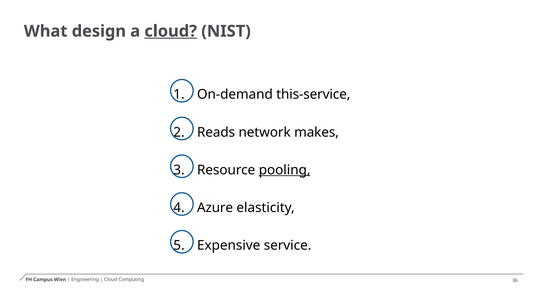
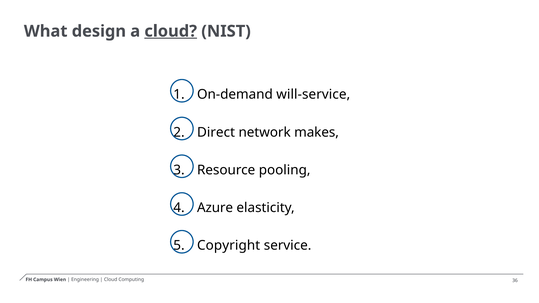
this-service: this-service -> will-service
Reads: Reads -> Direct
pooling underline: present -> none
Expensive: Expensive -> Copyright
